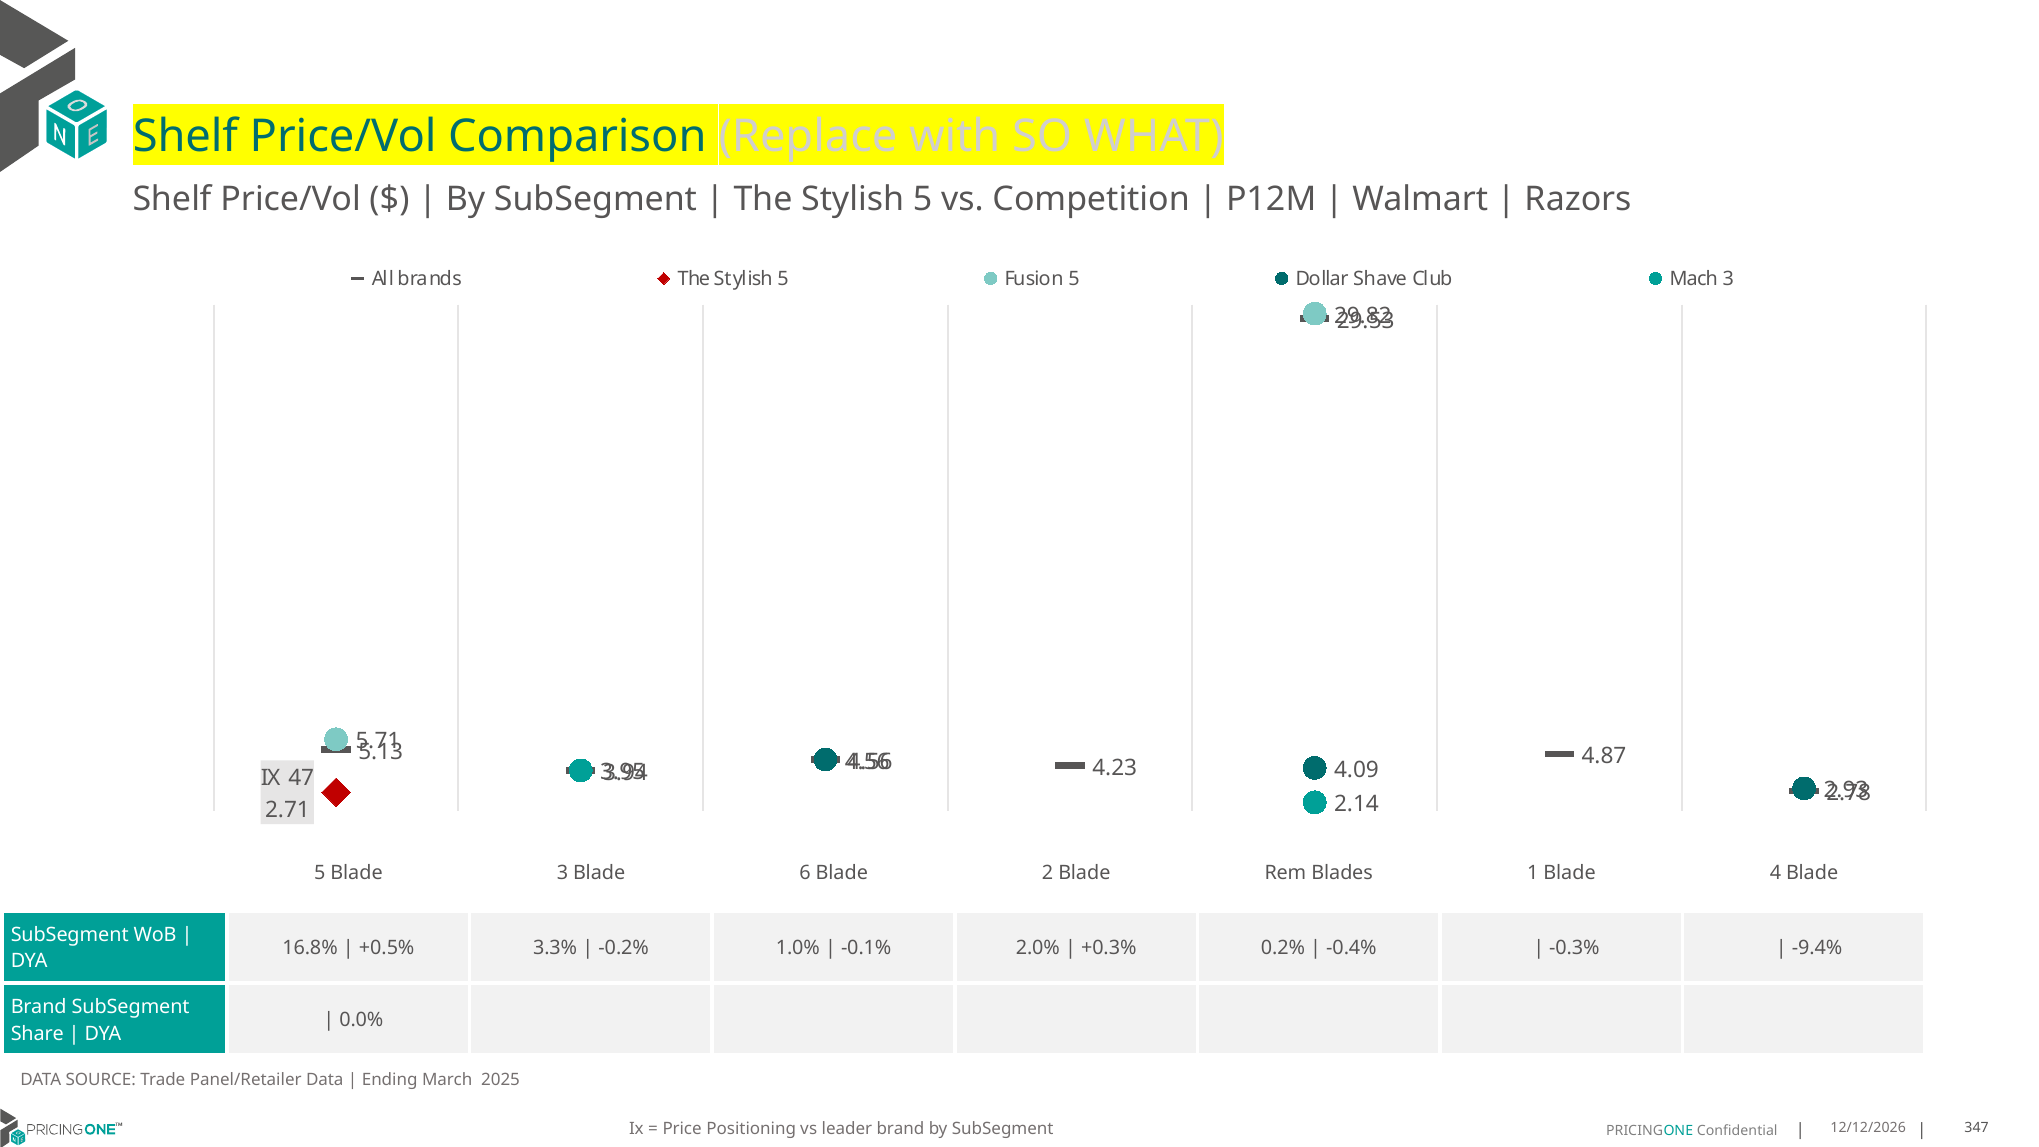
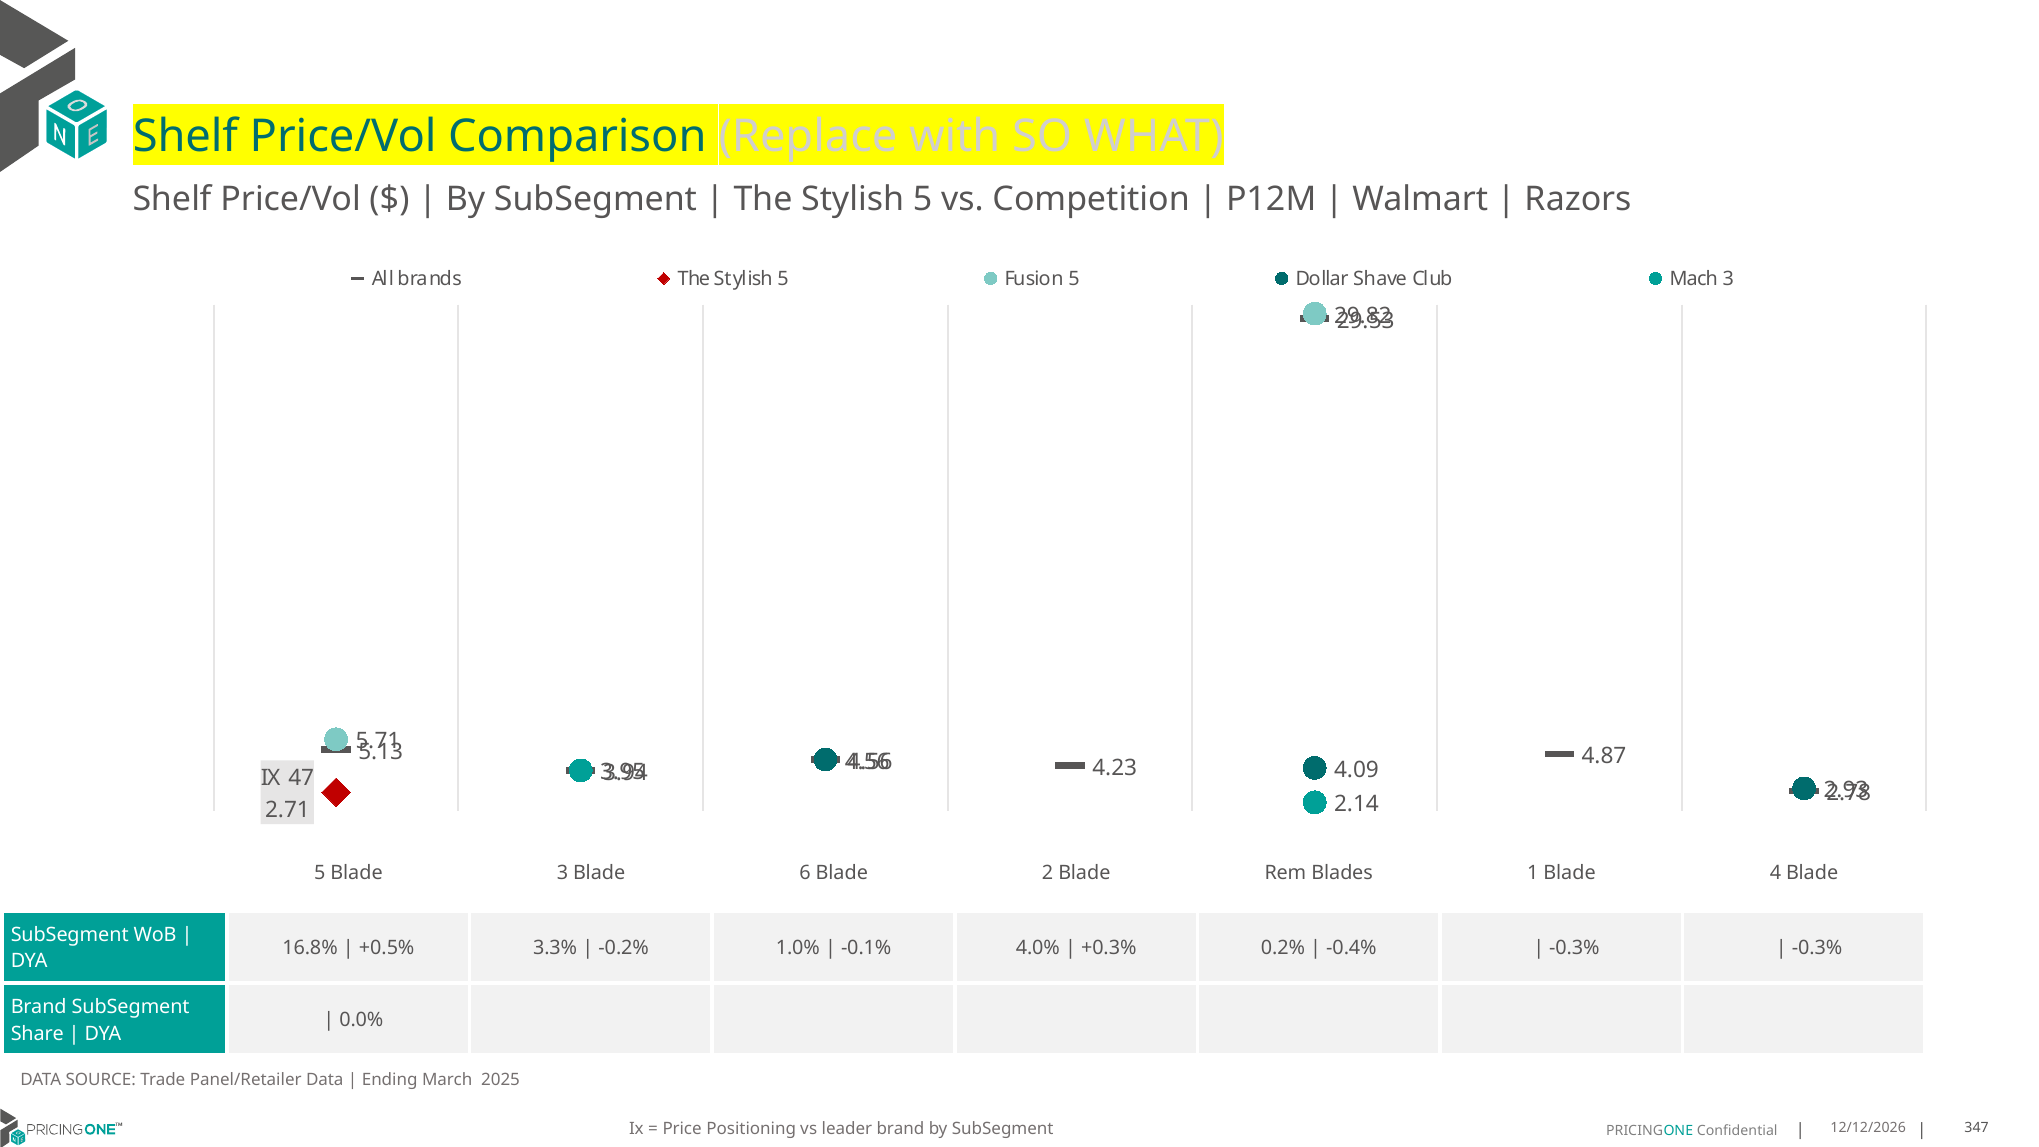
2.0%: 2.0% -> 4.0%
-9.4% at (1817, 948): -9.4% -> -0.3%
